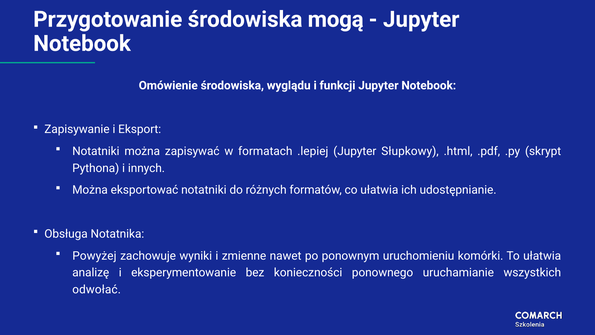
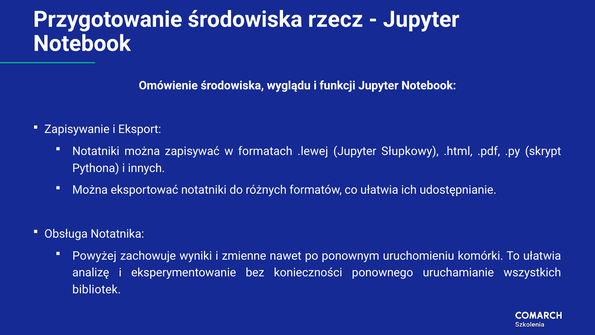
mogą: mogą -> rzecz
.lepiej: .lepiej -> .lewej
odwołać: odwołać -> bibliotek
